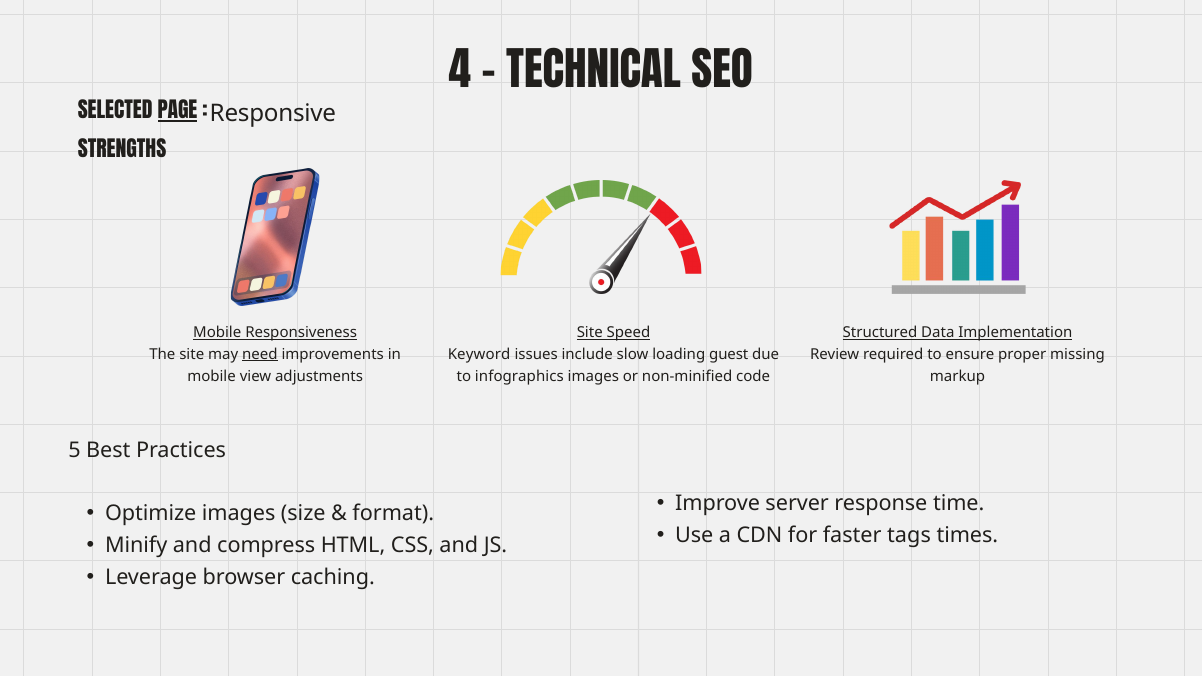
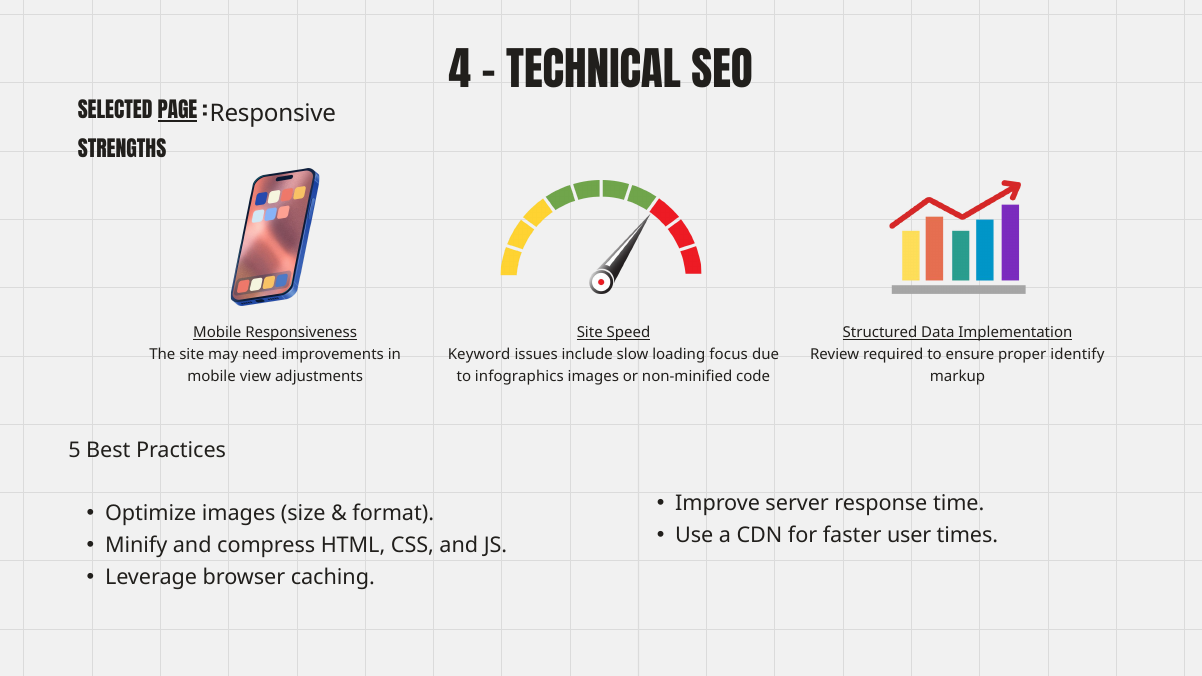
need underline: present -> none
guest: guest -> focus
missing: missing -> identify
tags: tags -> user
